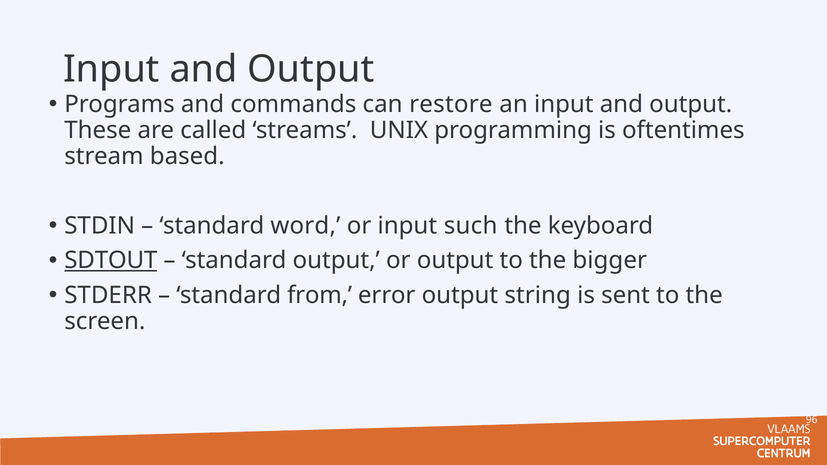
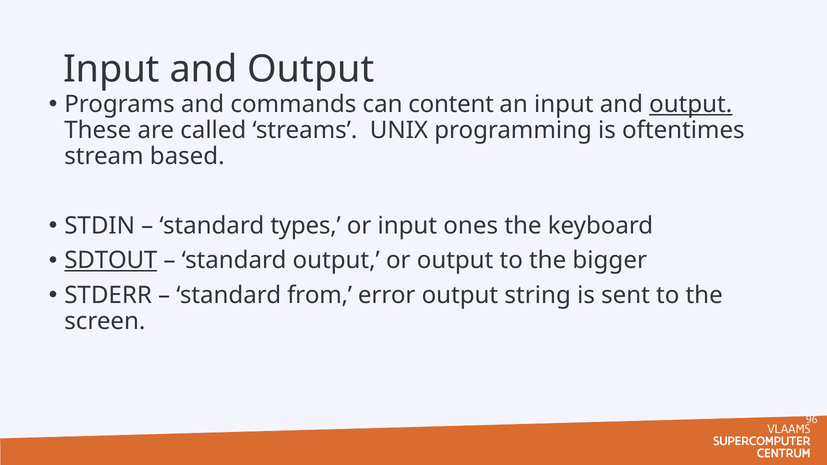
restore: restore -> content
output at (691, 104) underline: none -> present
word: word -> types
such: such -> ones
